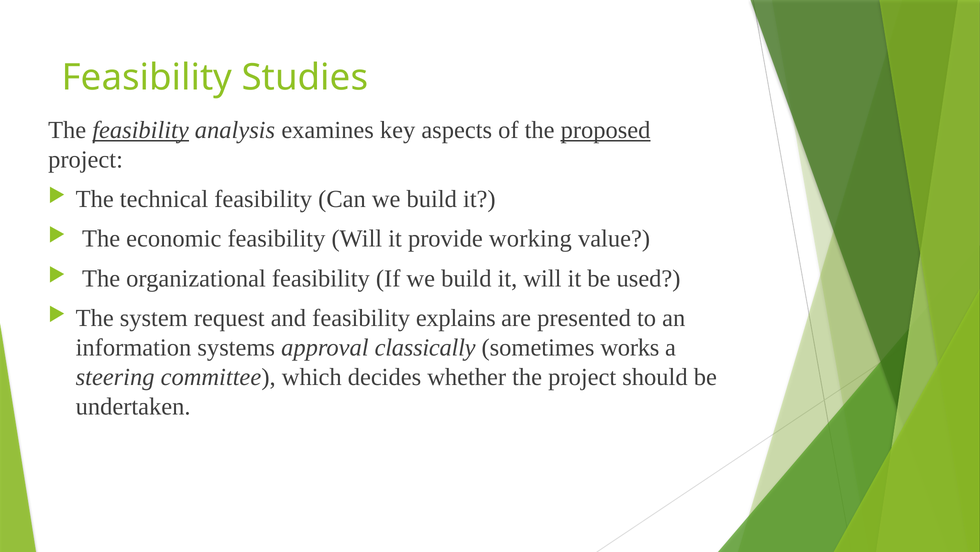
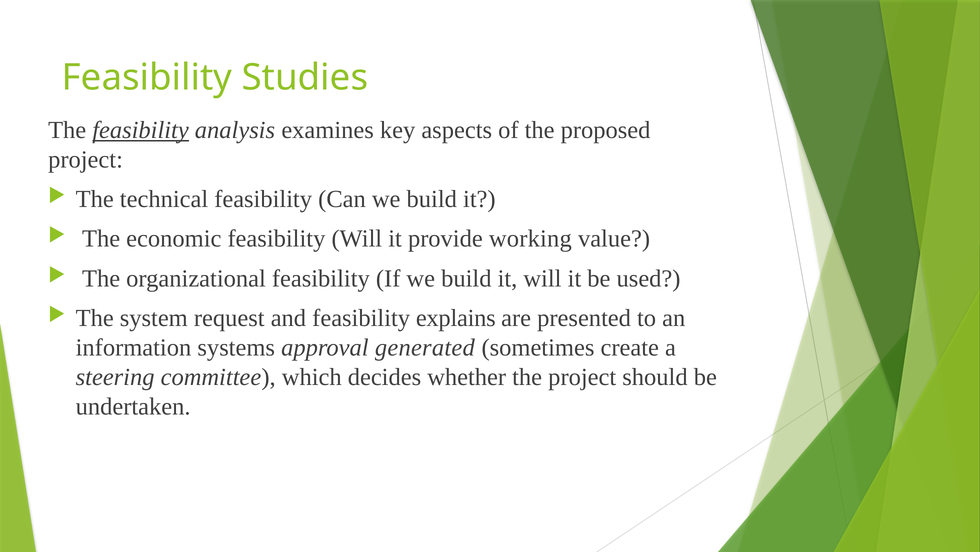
proposed underline: present -> none
classically: classically -> generated
works: works -> create
